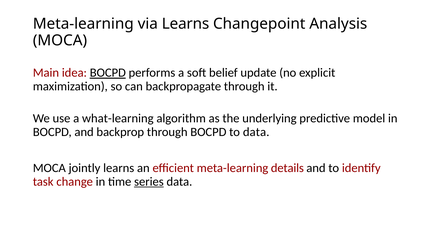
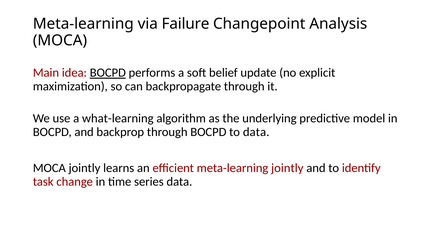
via Learns: Learns -> Failure
meta-learning details: details -> jointly
series underline: present -> none
